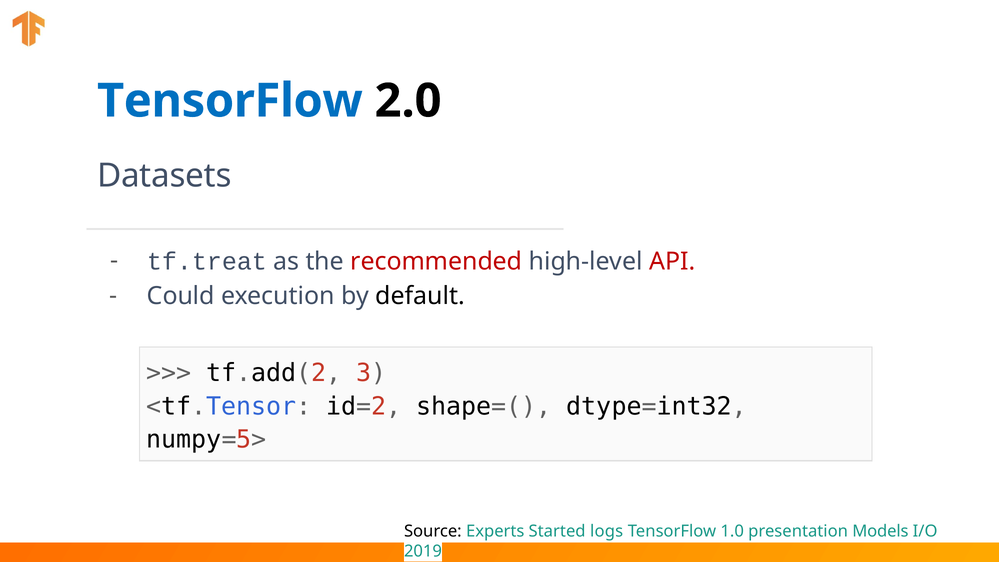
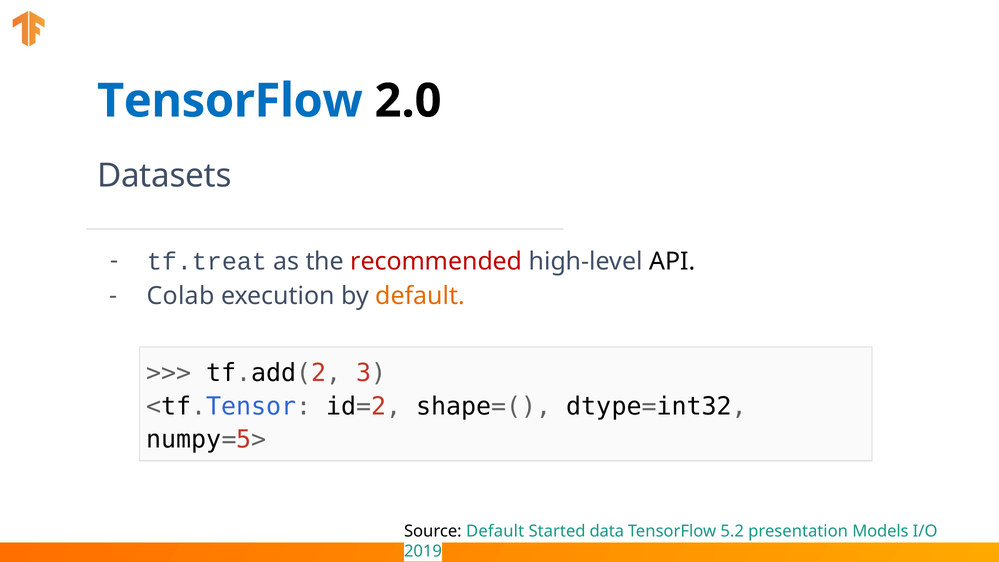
API colour: red -> black
Could: Could -> Colab
default at (420, 296) colour: black -> orange
Experts at (495, 531): Experts -> Default
logs: logs -> data
1.0: 1.0 -> 5.2
